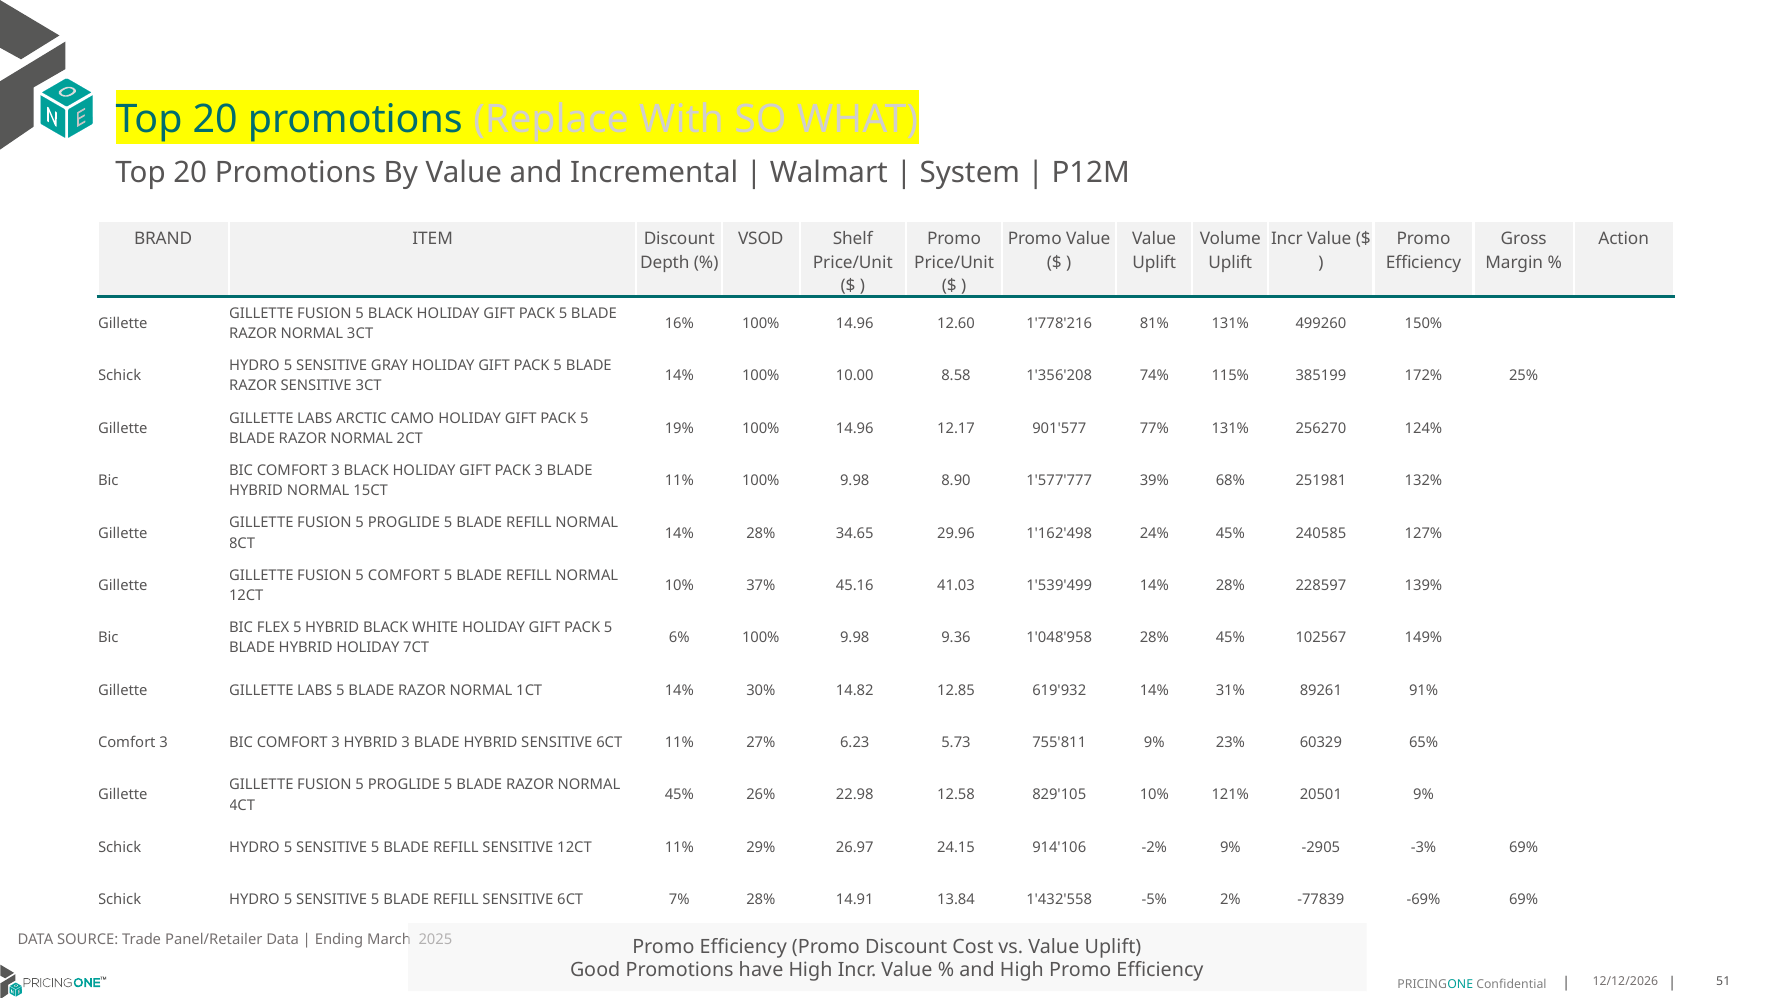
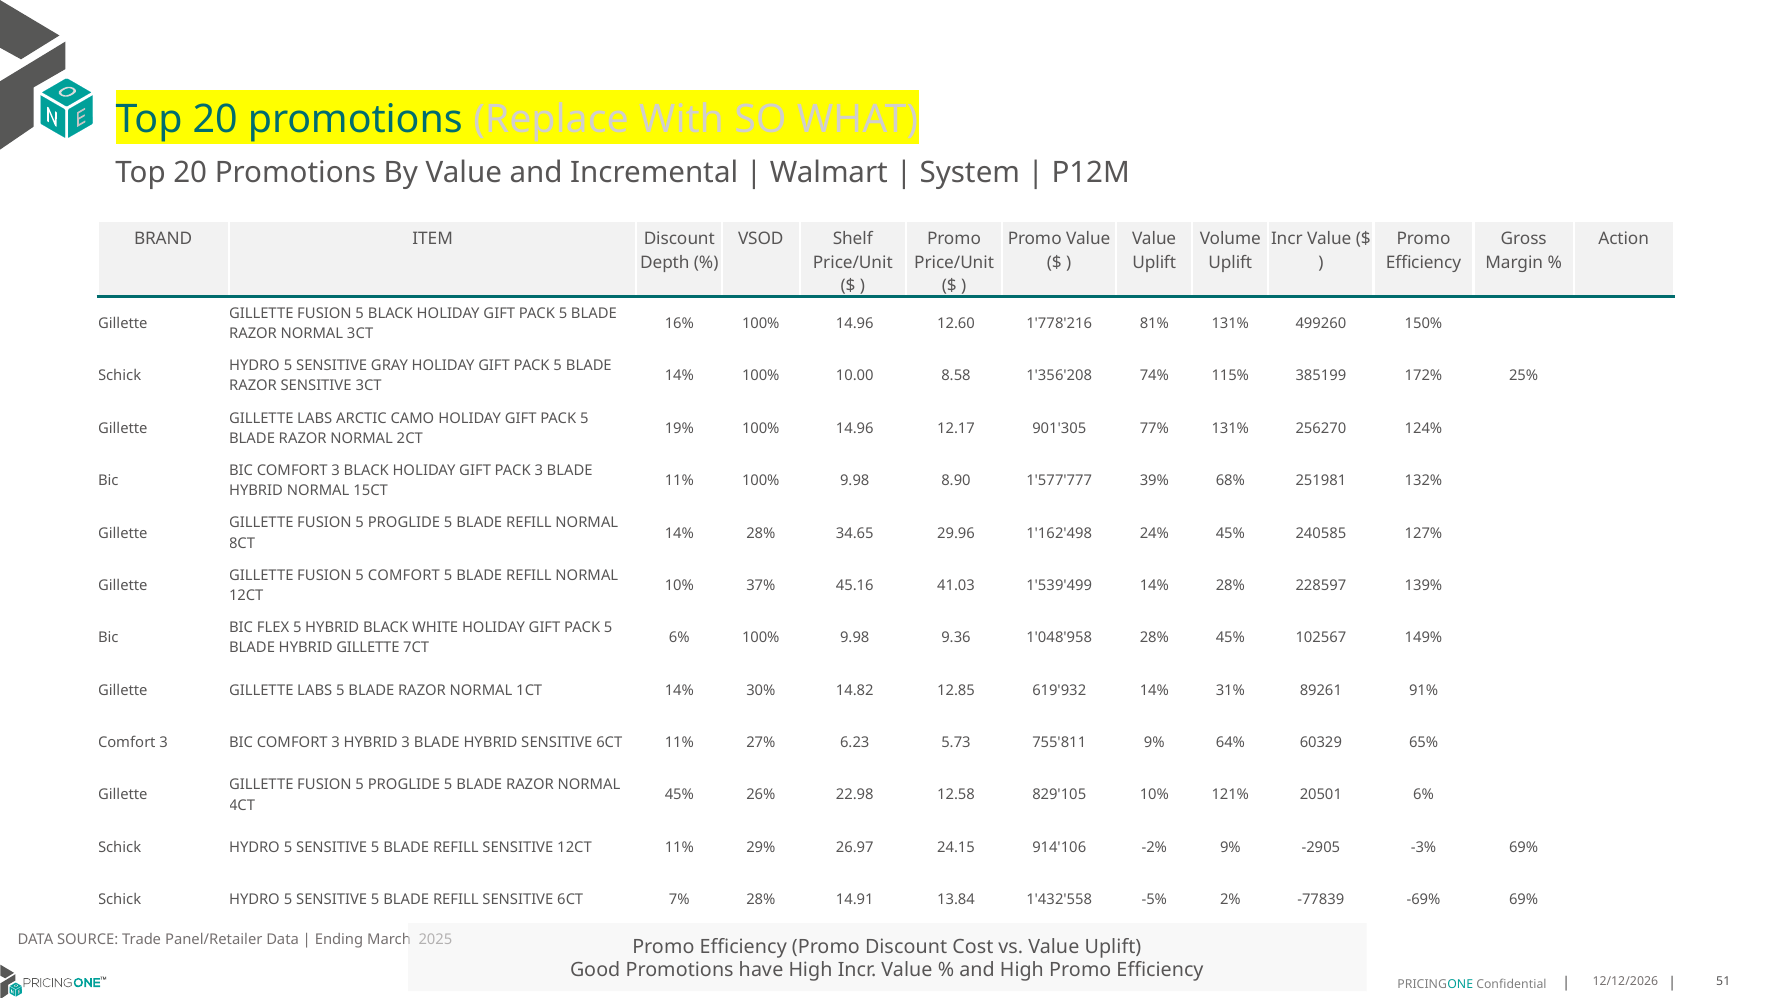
901'577: 901'577 -> 901'305
HYBRID HOLIDAY: HOLIDAY -> GILLETTE
23%: 23% -> 64%
20501 9%: 9% -> 6%
